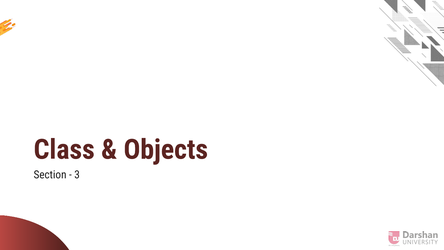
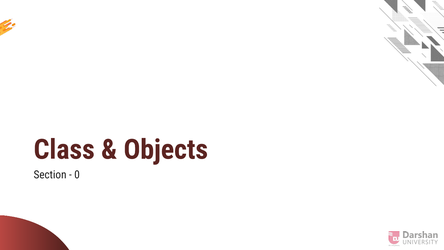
3: 3 -> 0
